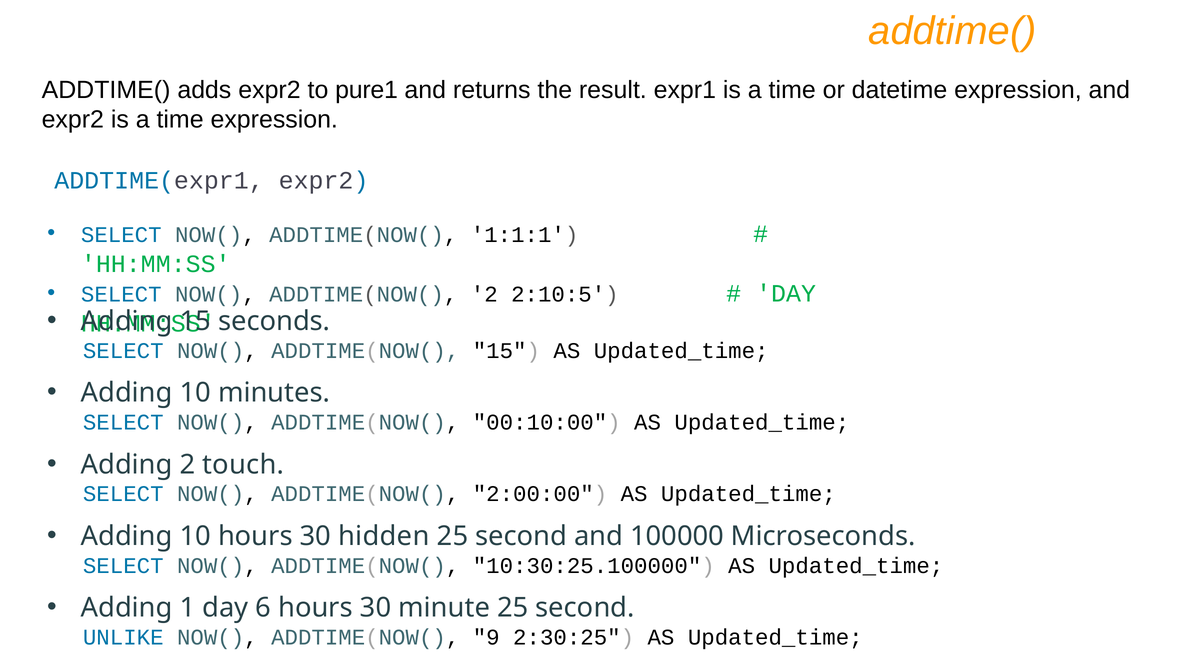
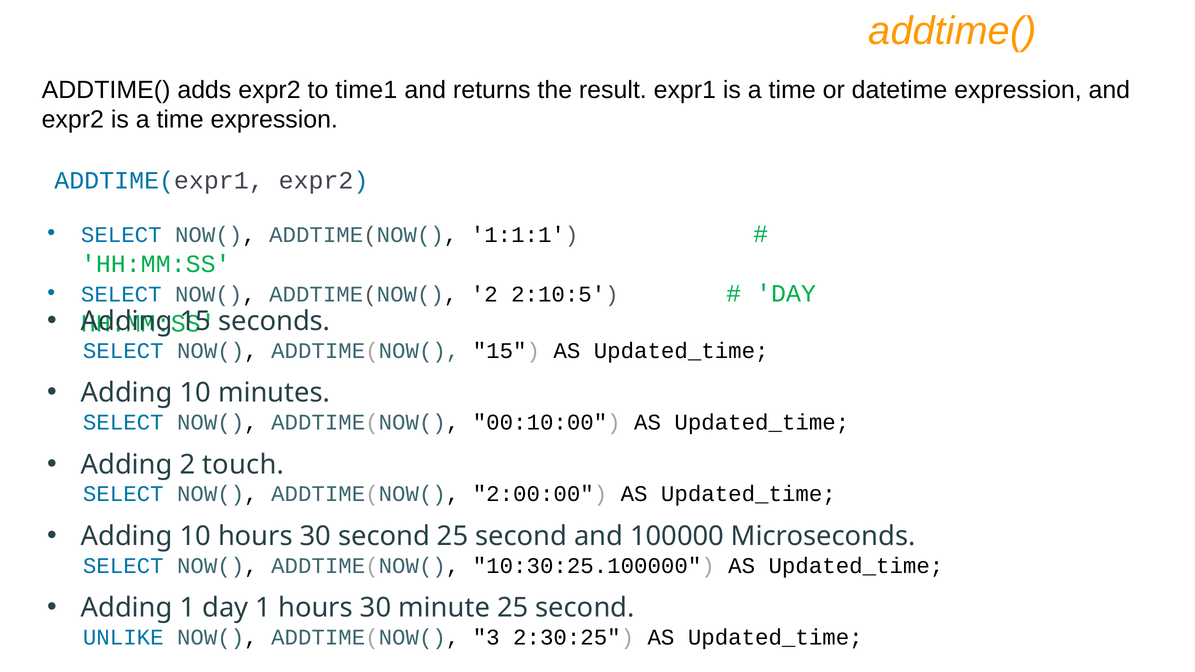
pure1: pure1 -> time1
30 hidden: hidden -> second
day 6: 6 -> 1
9: 9 -> 3
